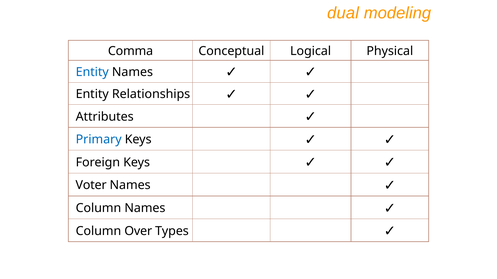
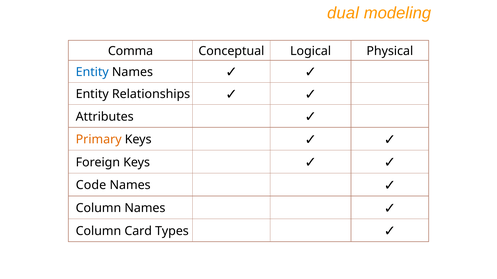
Primary colour: blue -> orange
Voter: Voter -> Code
Over: Over -> Card
